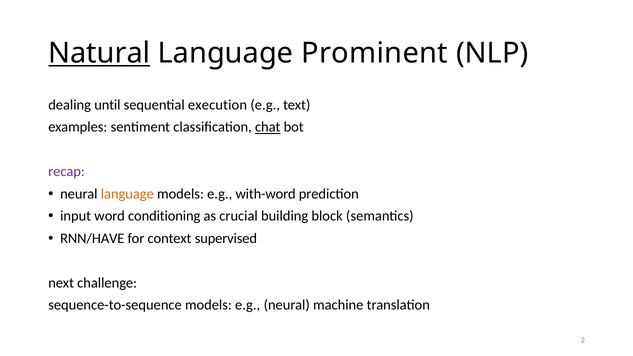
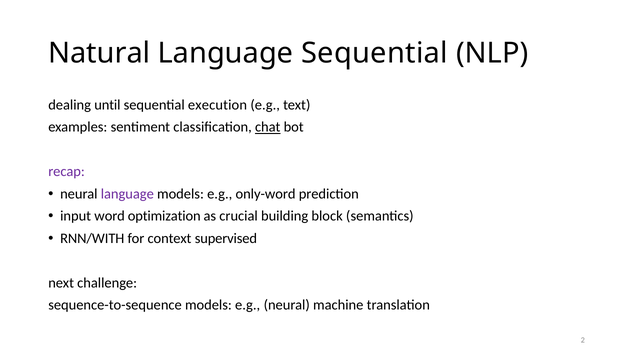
Natural underline: present -> none
Language Prominent: Prominent -> Sequential
language at (127, 194) colour: orange -> purple
with-word: with-word -> only-word
conditioning: conditioning -> optimization
RNN/HAVE: RNN/HAVE -> RNN/WITH
